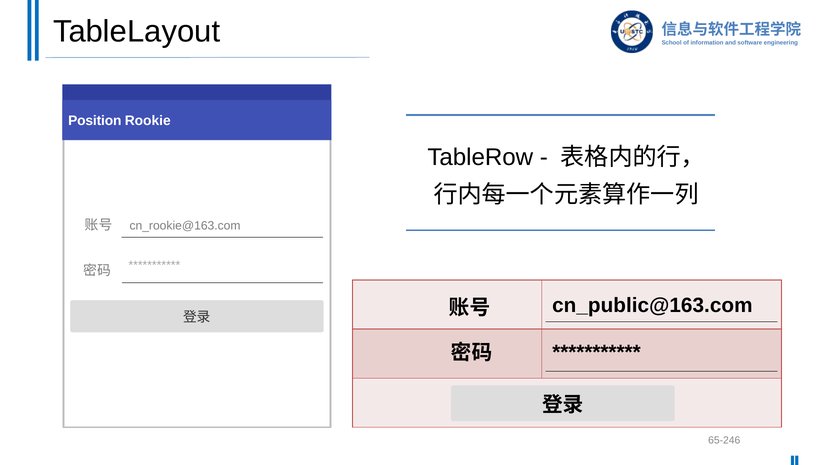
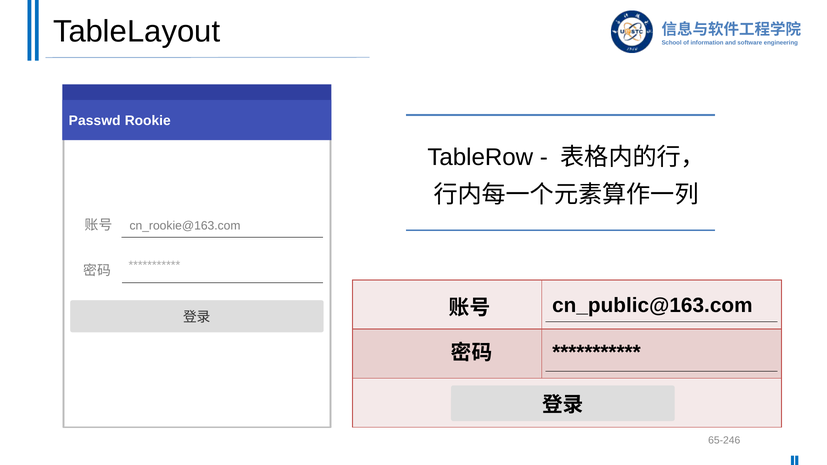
Position: Position -> Passwd
